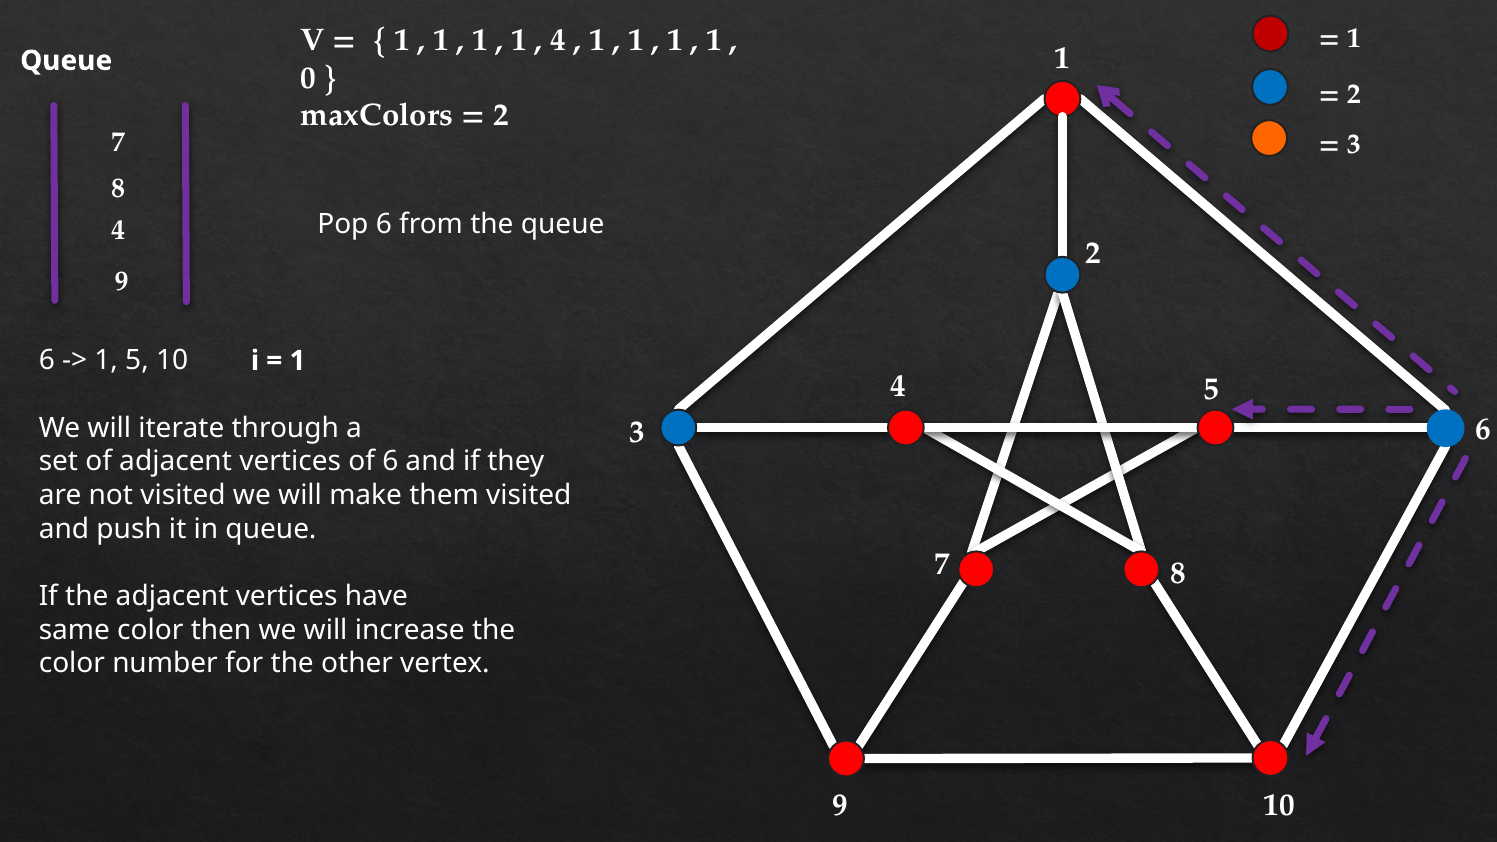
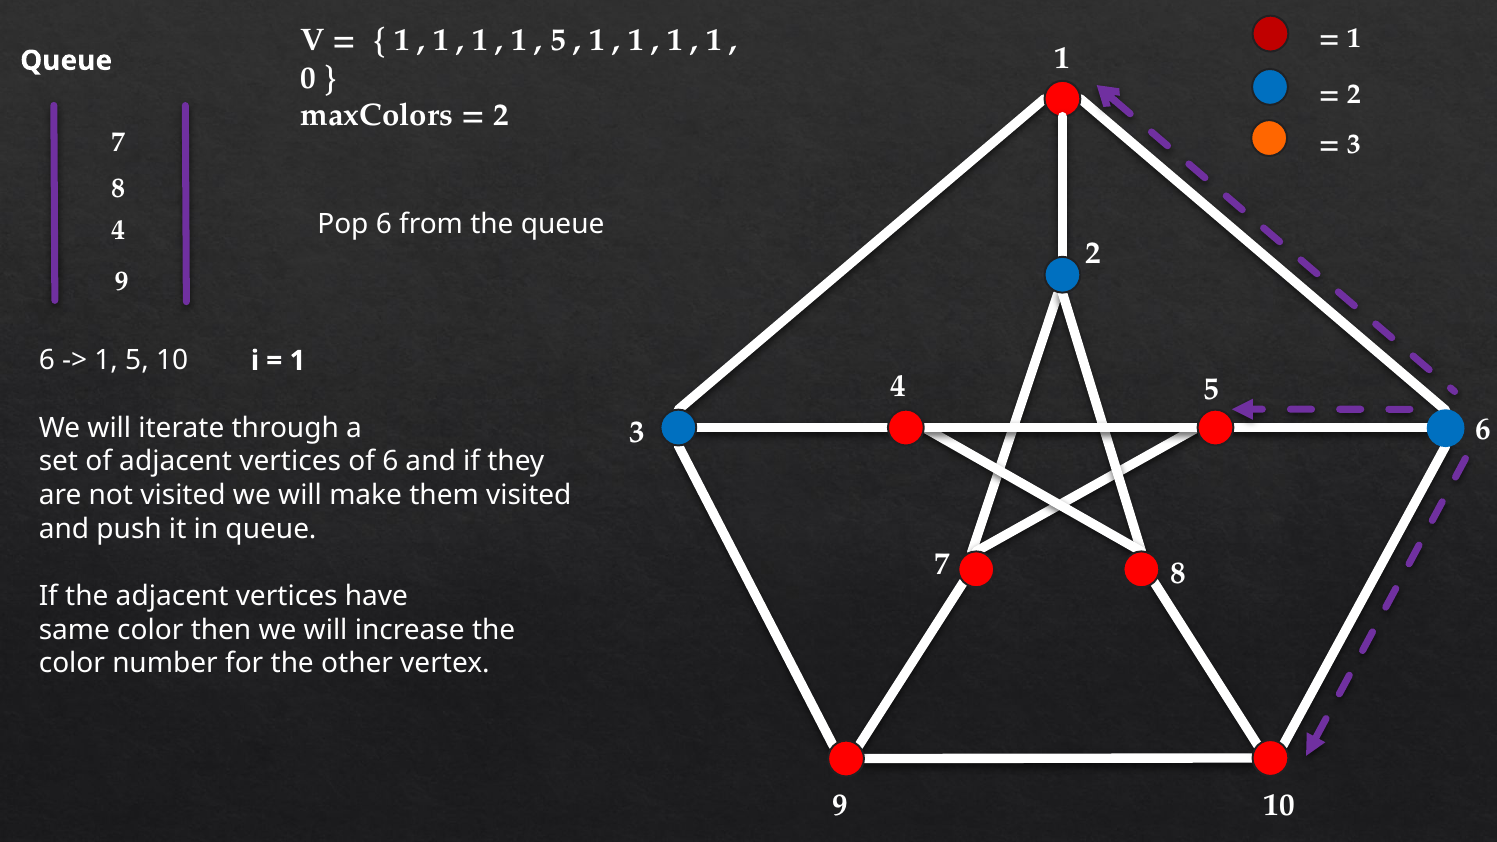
4 at (558, 40): 4 -> 5
